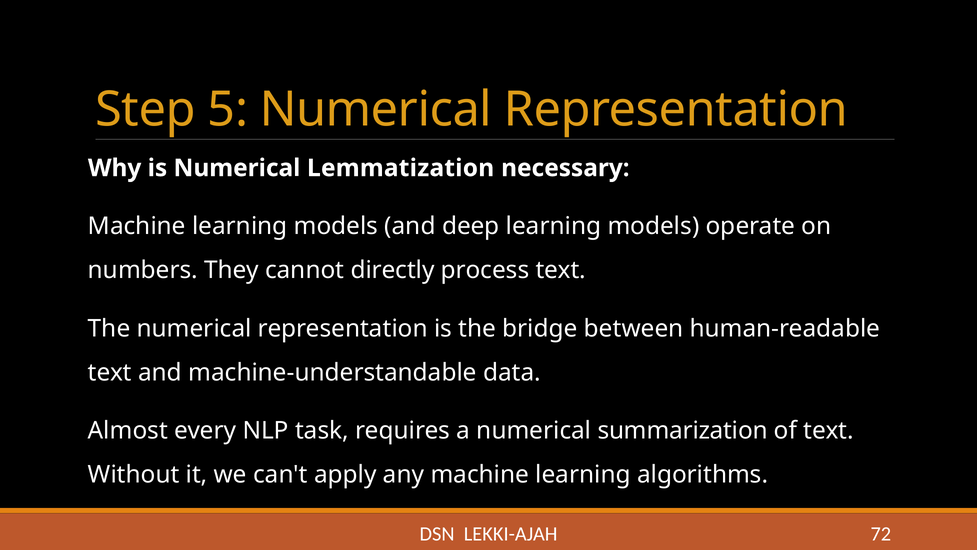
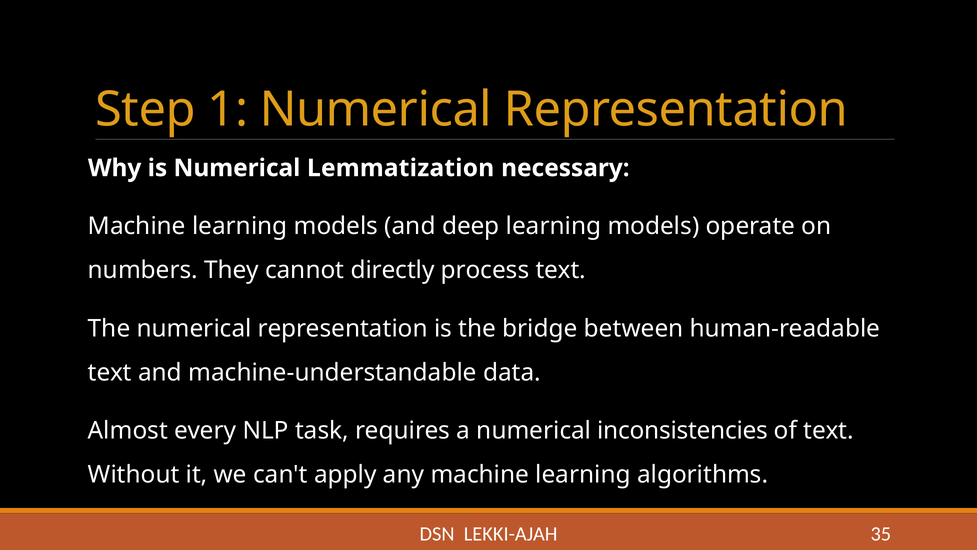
5: 5 -> 1
summarization: summarization -> inconsistencies
72: 72 -> 35
